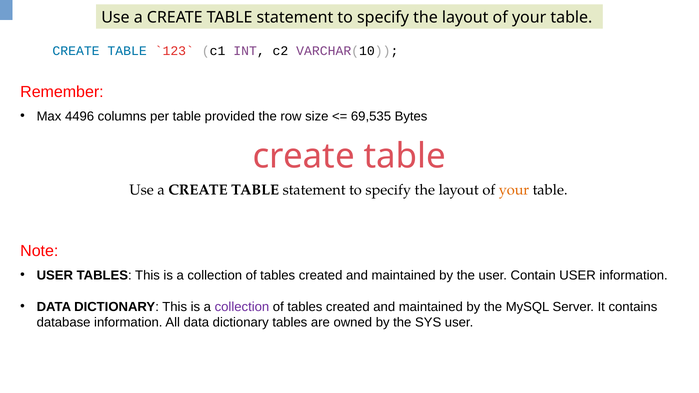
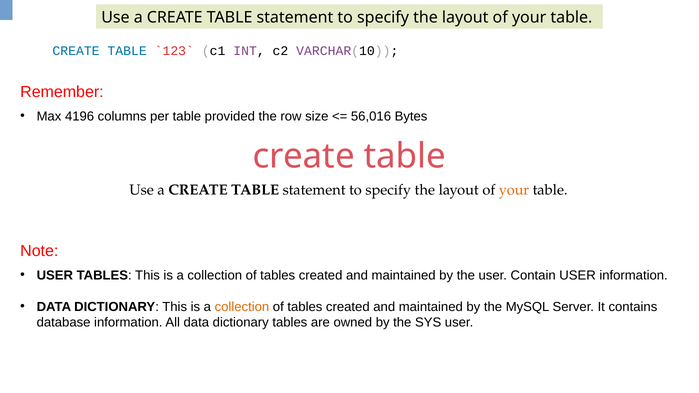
4496: 4496 -> 4196
69,535: 69,535 -> 56,016
collection at (242, 307) colour: purple -> orange
